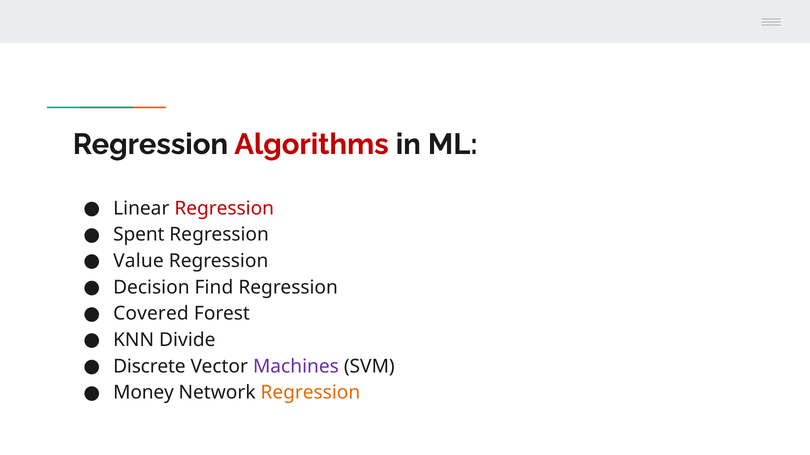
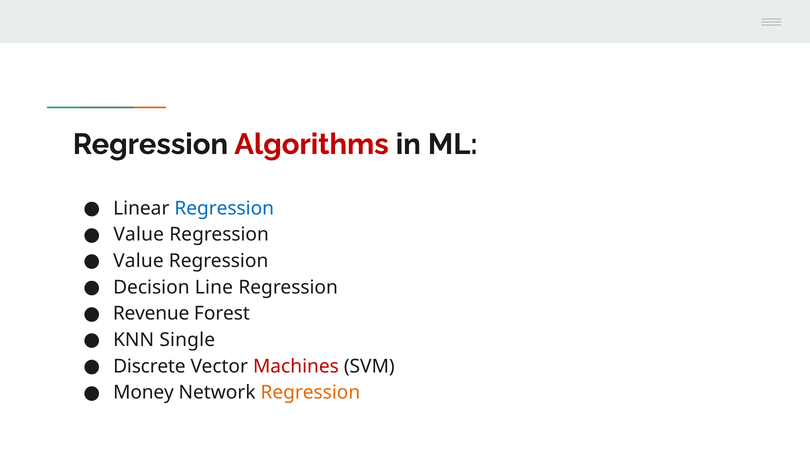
Regression at (224, 208) colour: red -> blue
Spent at (139, 235): Spent -> Value
Find: Find -> Line
Covered: Covered -> Revenue
Divide: Divide -> Single
Machines colour: purple -> red
